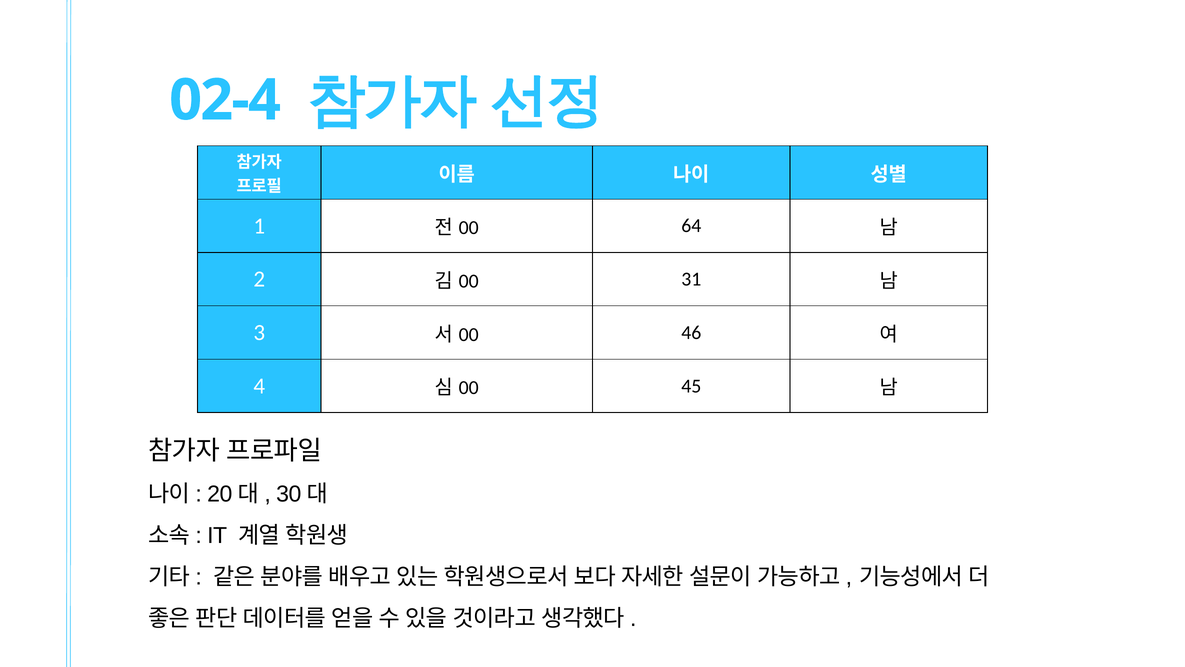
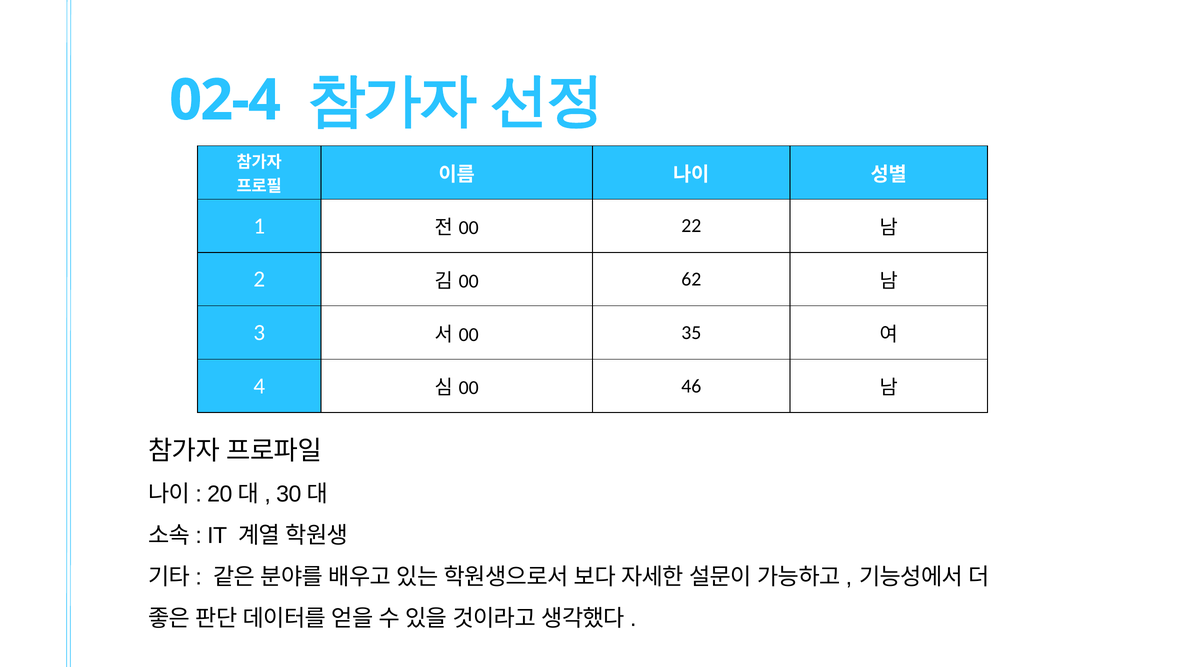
64: 64 -> 22
31: 31 -> 62
46: 46 -> 35
45: 45 -> 46
